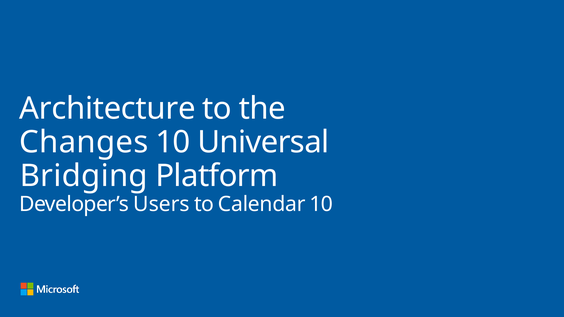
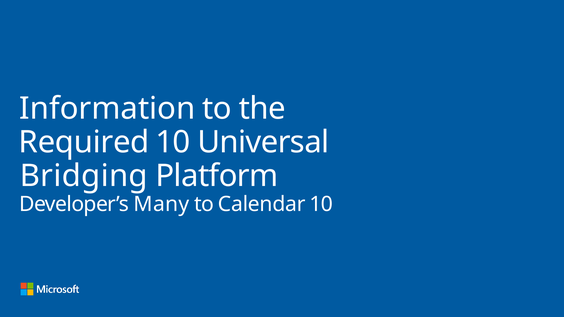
Architecture: Architecture -> Information
Changes: Changes -> Required
Users: Users -> Many
